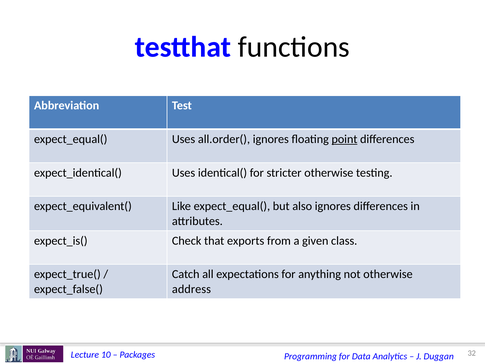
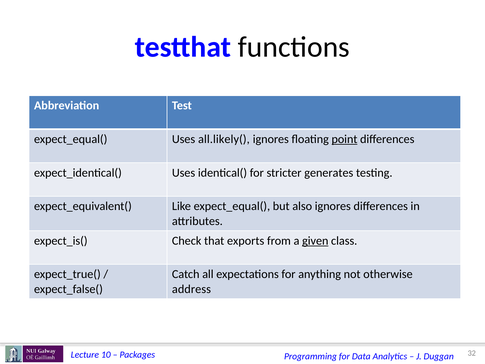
all.order(: all.order( -> all.likely(
stricter otherwise: otherwise -> generates
given underline: none -> present
